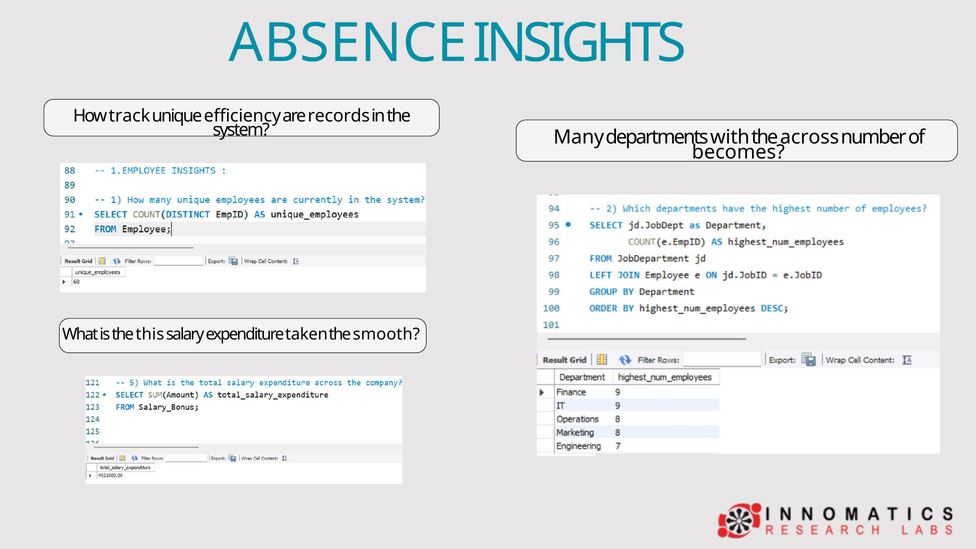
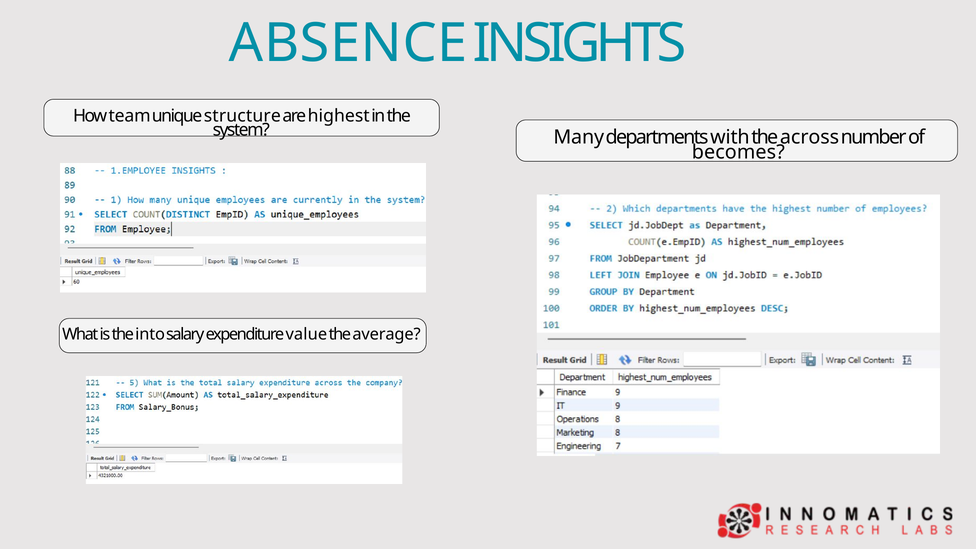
track: track -> team
efficiency: efficiency -> structure
records: records -> highest
this: this -> into
taken: taken -> value
smooth: smooth -> average
